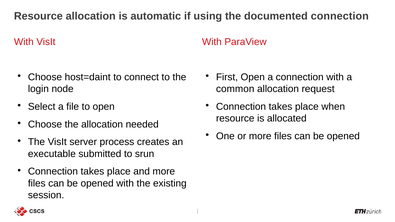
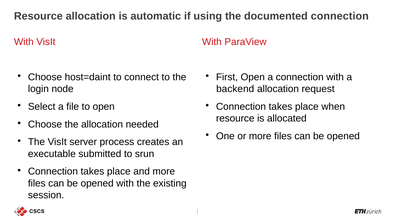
common: common -> backend
